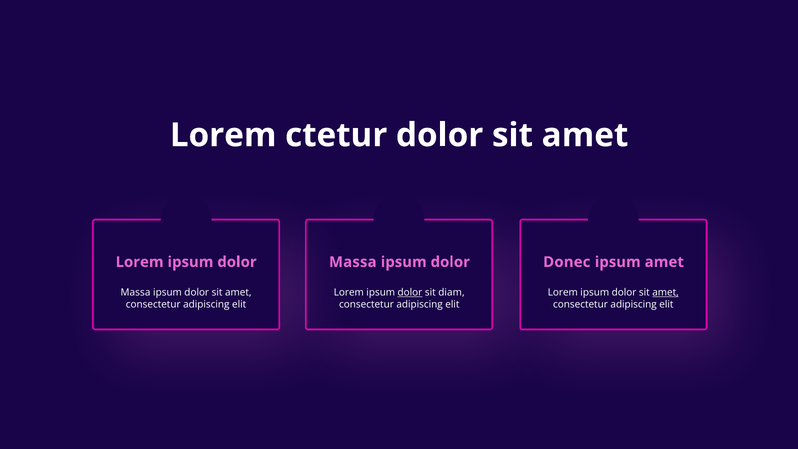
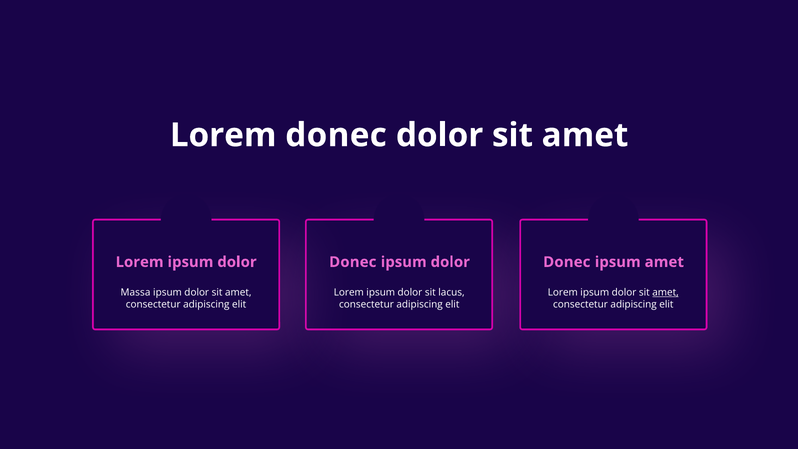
Lorem ctetur: ctetur -> donec
Massa at (353, 262): Massa -> Donec
dolor at (410, 292) underline: present -> none
diam: diam -> lacus
